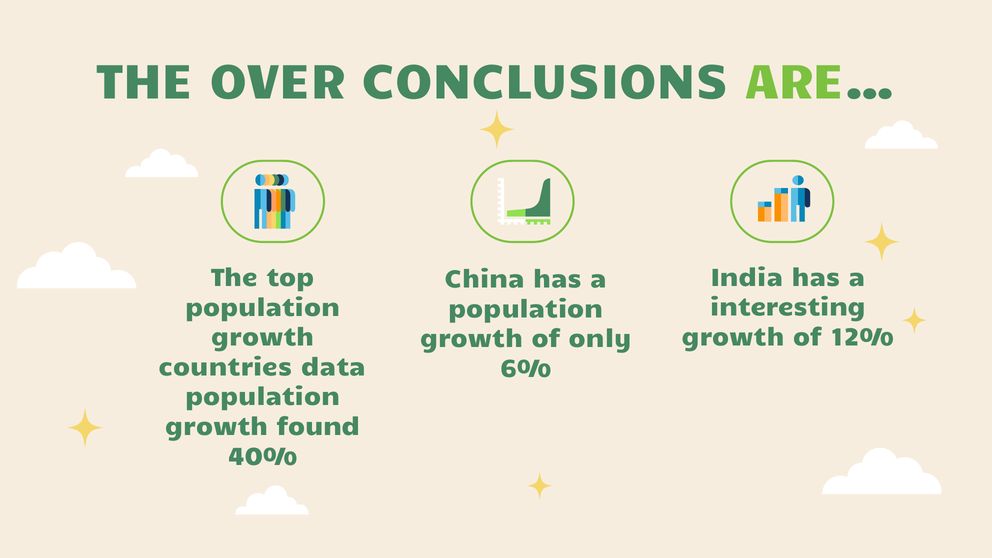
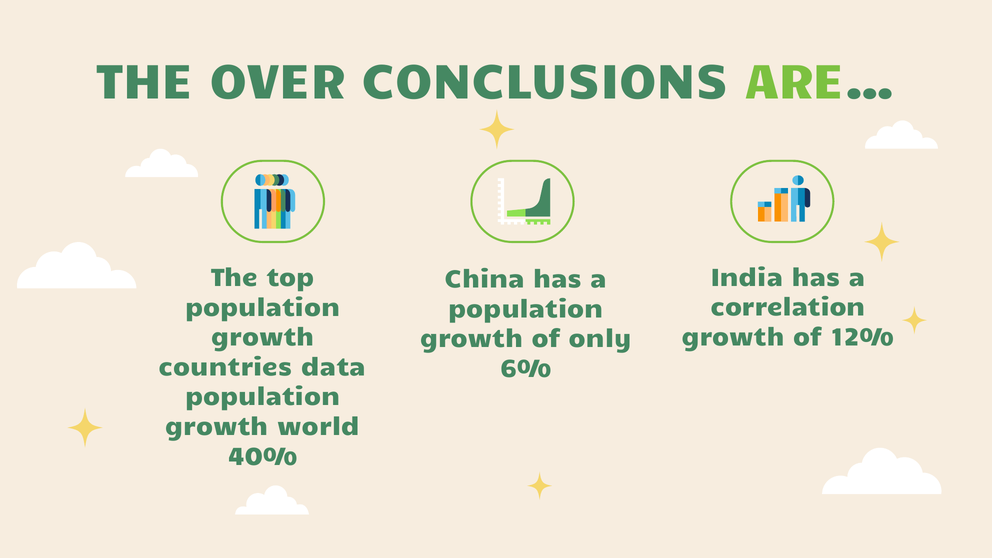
interesting: interesting -> correlation
found: found -> world
